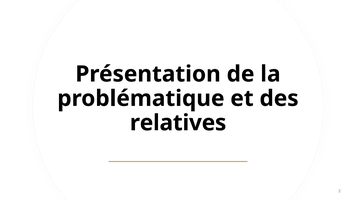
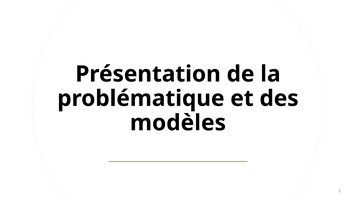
relatives: relatives -> modèles
